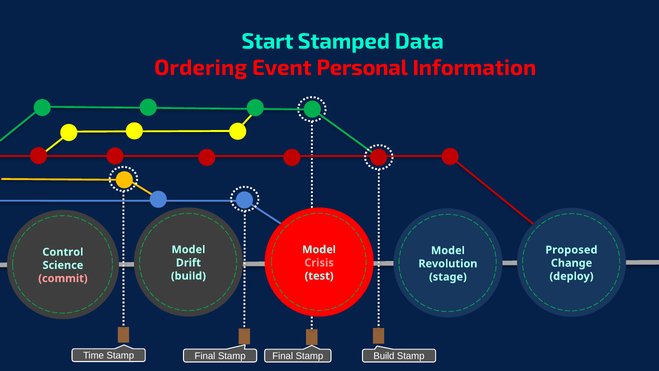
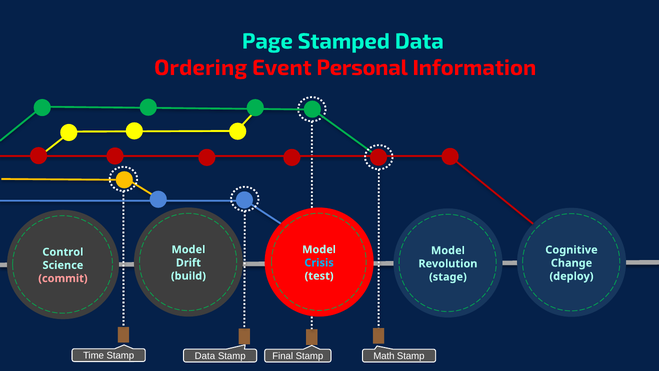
Start: Start -> Page
Proposed: Proposed -> Cognitive
Crisis colour: pink -> light blue
Stamp Build: Build -> Math
Final at (205, 356): Final -> Data
